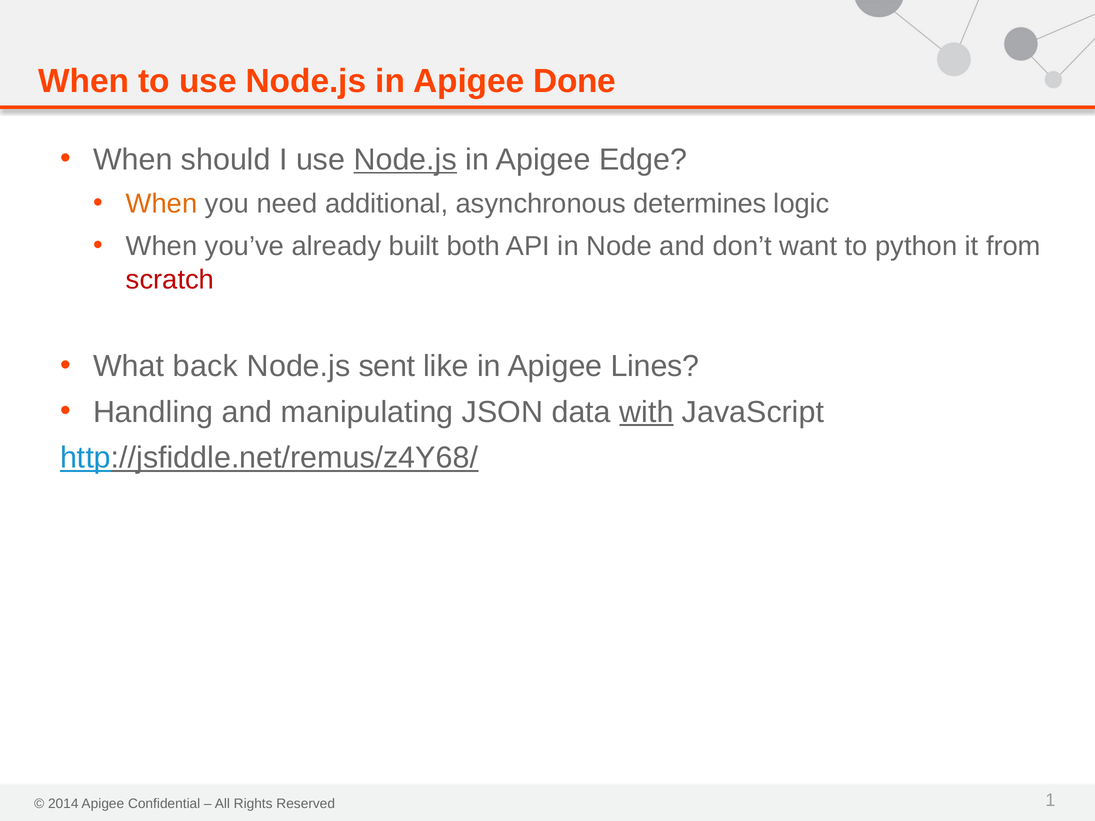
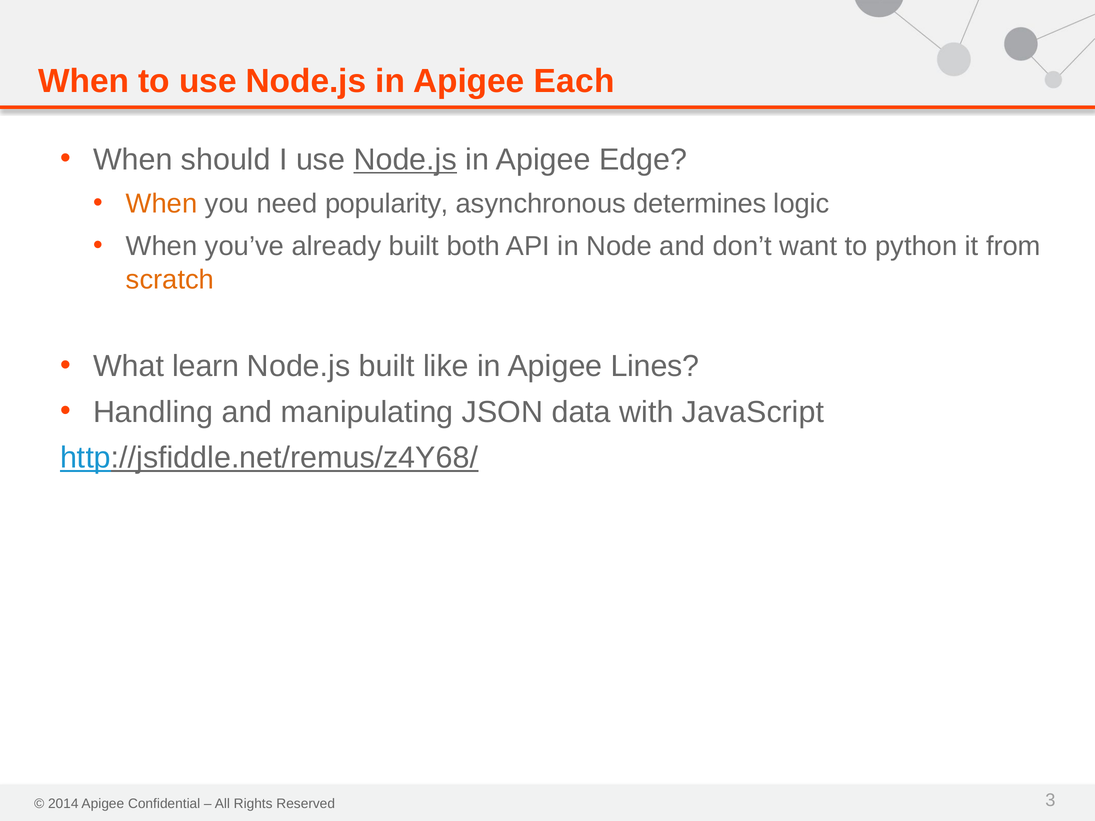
Done: Done -> Each
additional: additional -> popularity
scratch colour: red -> orange
back: back -> learn
Node.js sent: sent -> built
with underline: present -> none
1: 1 -> 3
